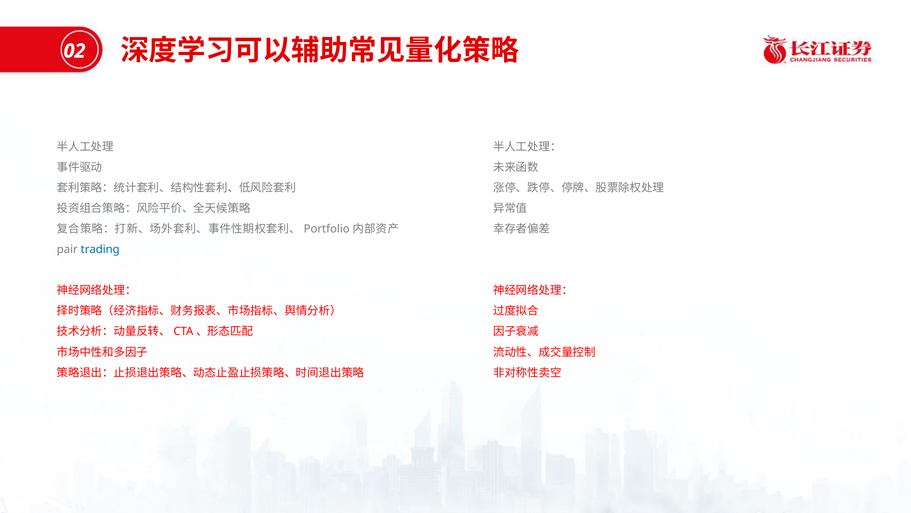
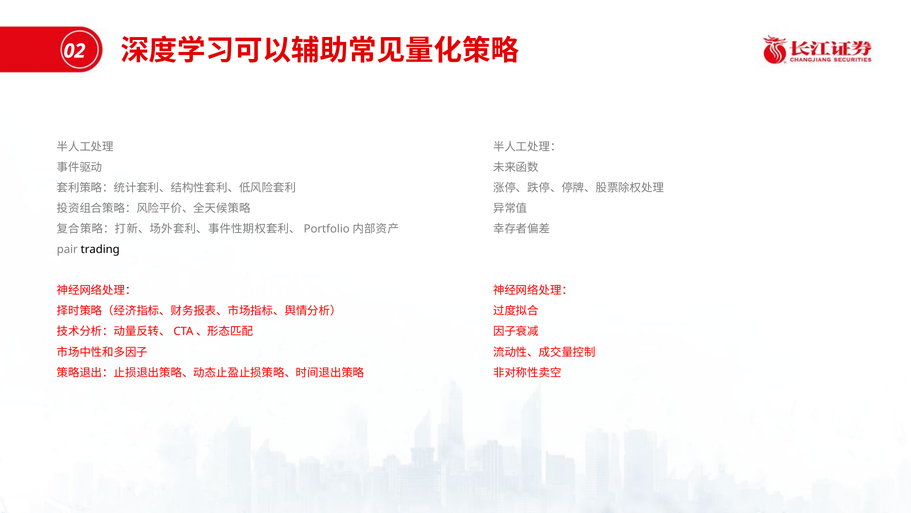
trading colour: blue -> black
